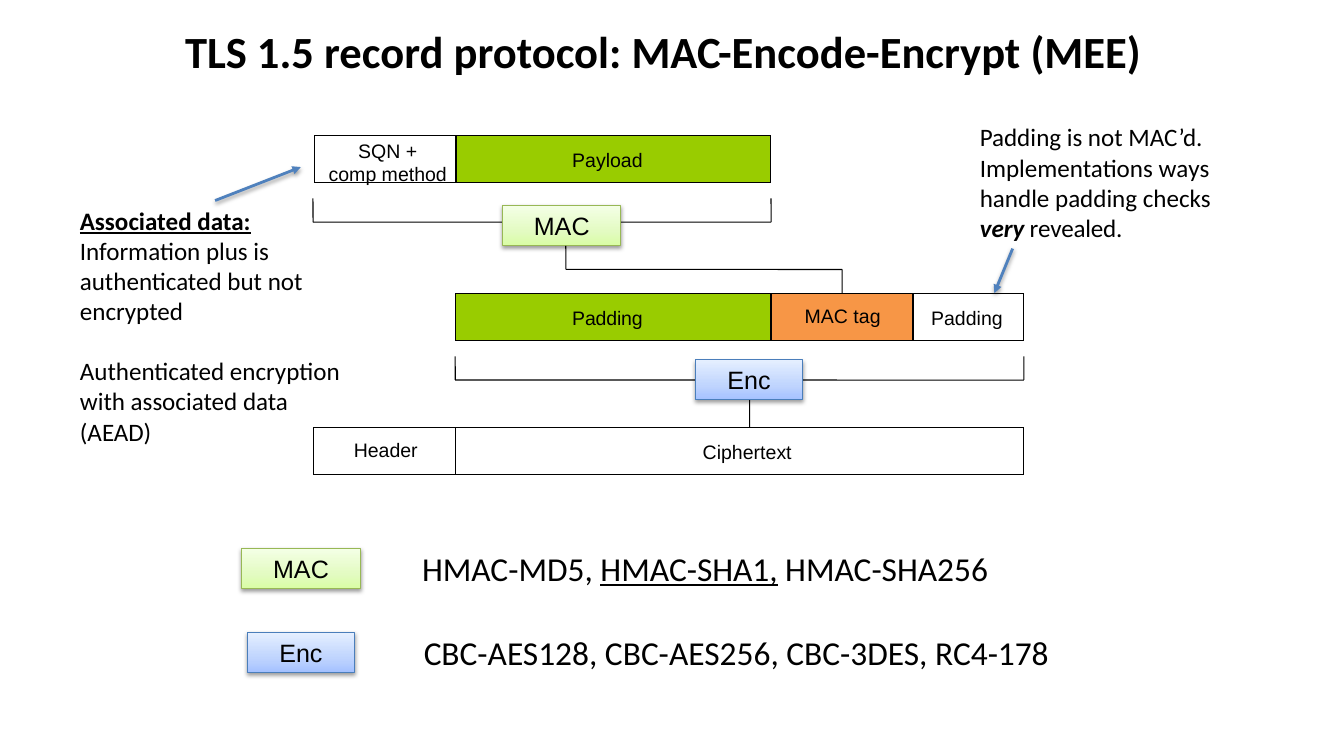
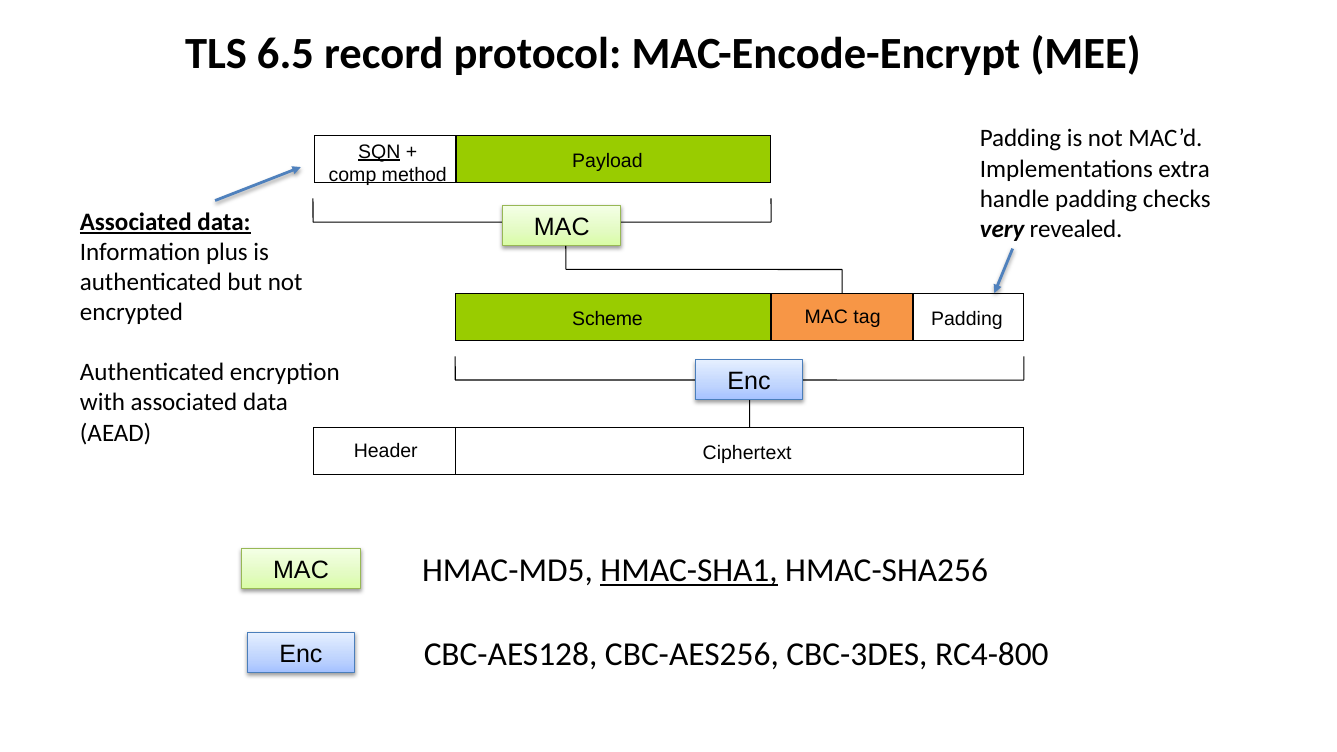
1.5: 1.5 -> 6.5
SQN underline: none -> present
ways: ways -> extra
Padding at (607, 319): Padding -> Scheme
RC4-178: RC4-178 -> RC4-800
